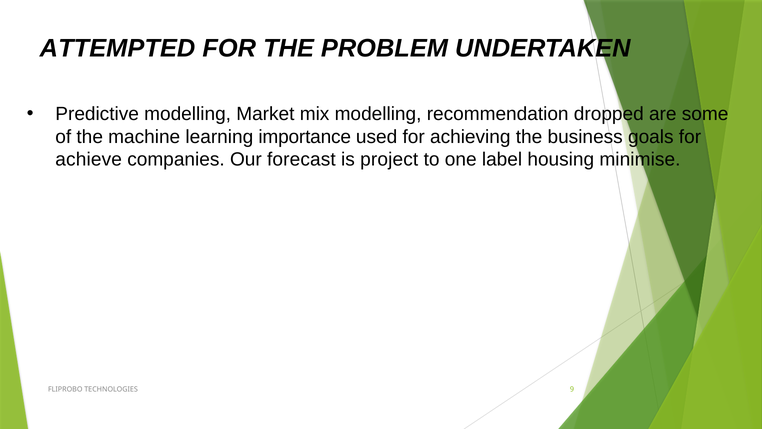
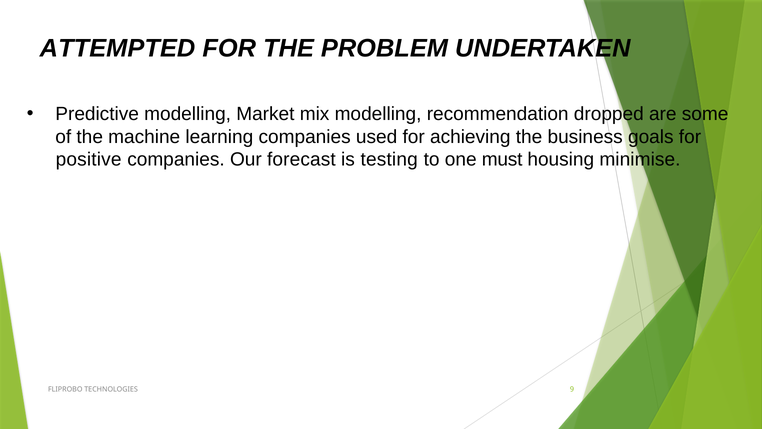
learning importance: importance -> companies
achieve: achieve -> positive
project: project -> testing
label: label -> must
